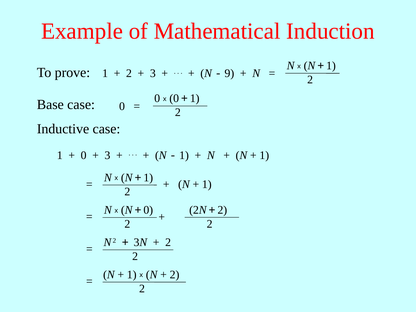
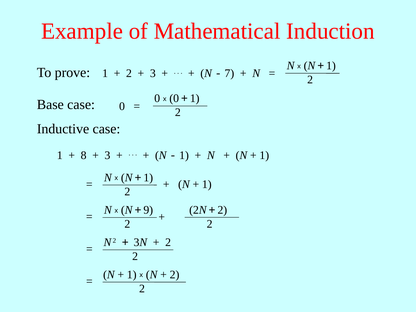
9: 9 -> 7
0 at (84, 155): 0 -> 8
0 at (148, 210): 0 -> 9
